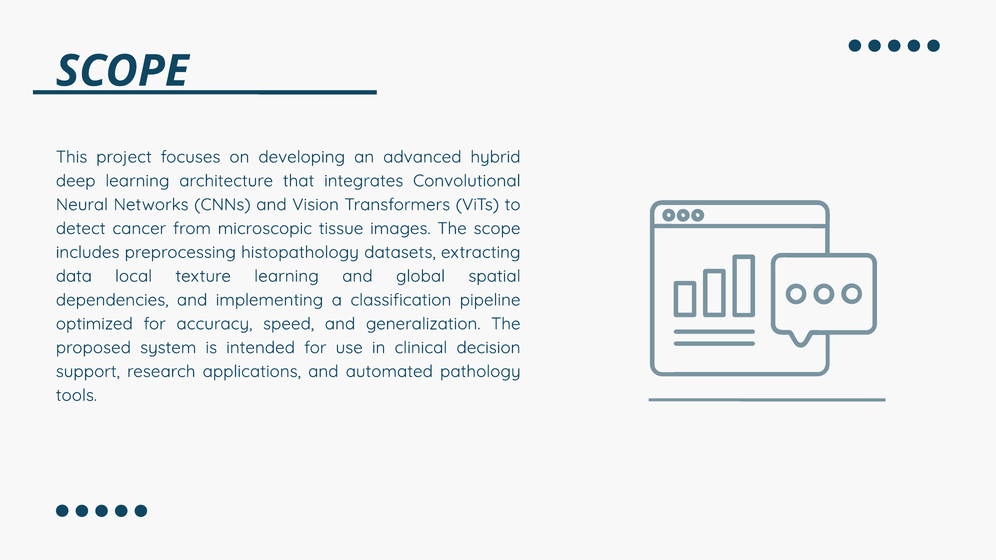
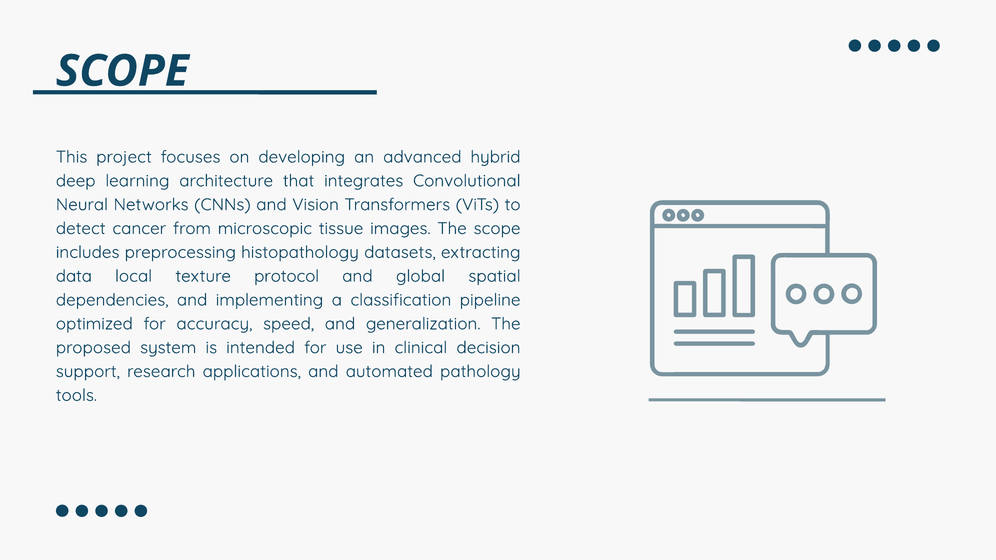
texture learning: learning -> protocol
